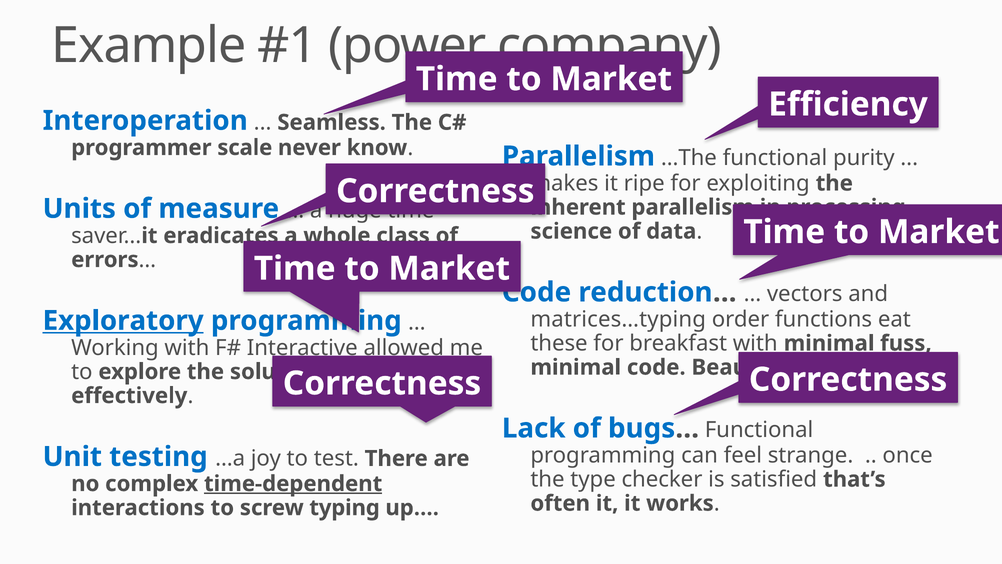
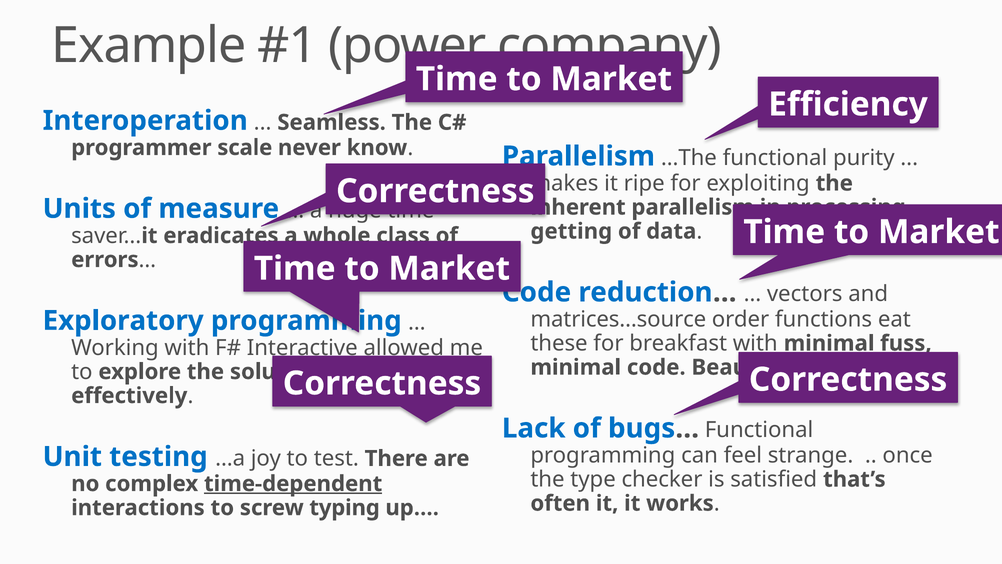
science: science -> getting
matrices…typing: matrices…typing -> matrices…source
Exploratory underline: present -> none
